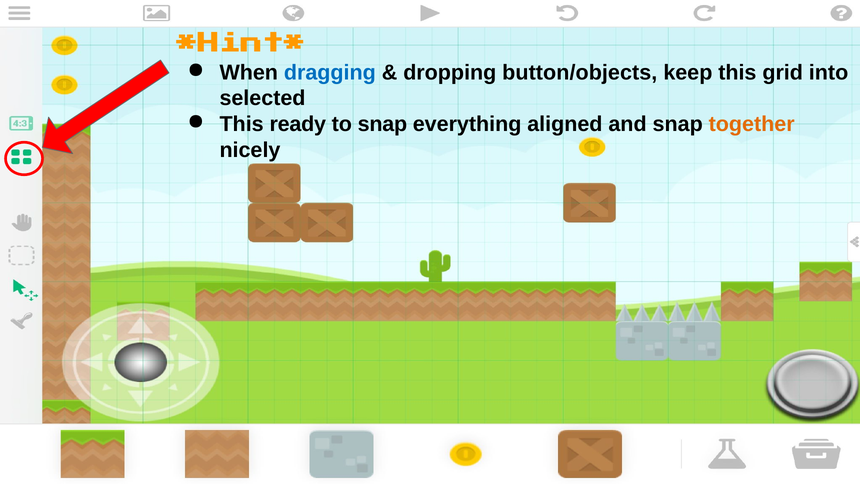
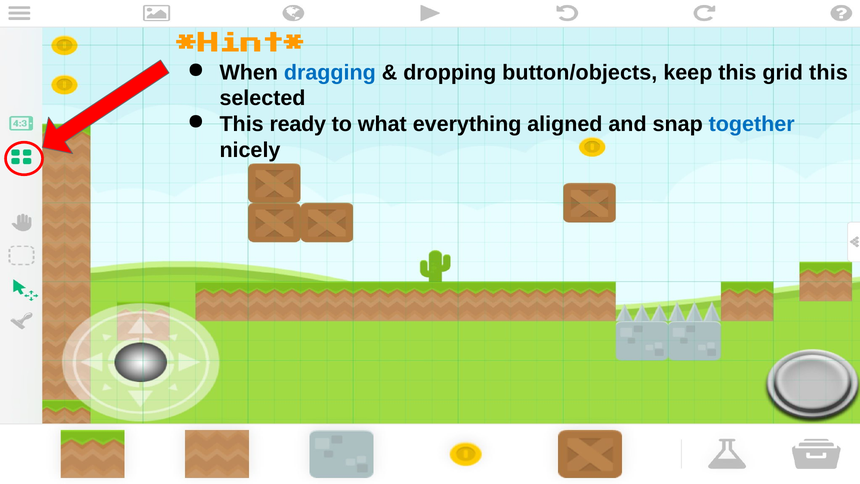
grid into: into -> this
to snap: snap -> what
together colour: orange -> blue
